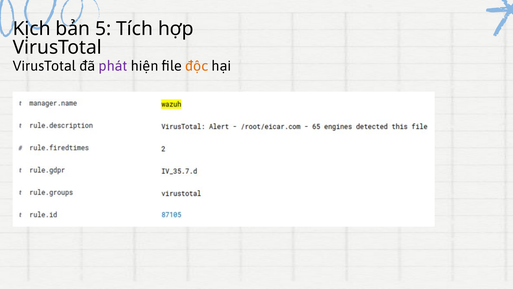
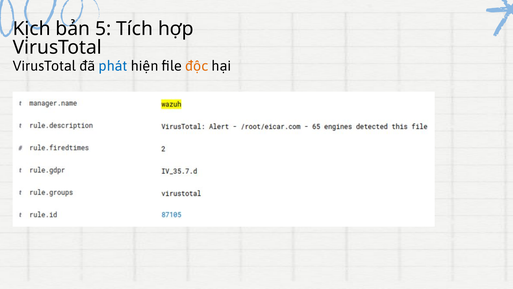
phát colour: purple -> blue
